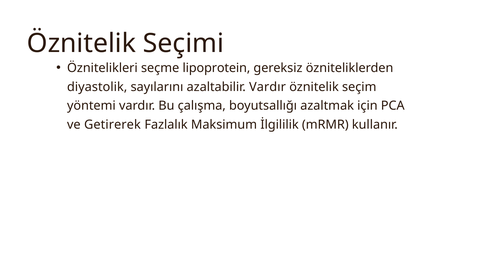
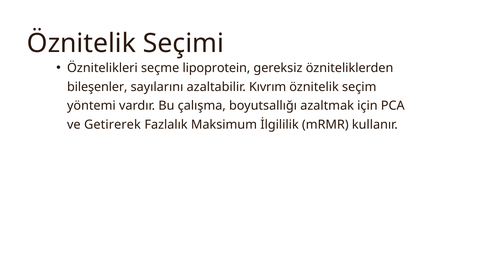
diyastolik: diyastolik -> bileşenler
azaltabilir Vardır: Vardır -> Kıvrım
